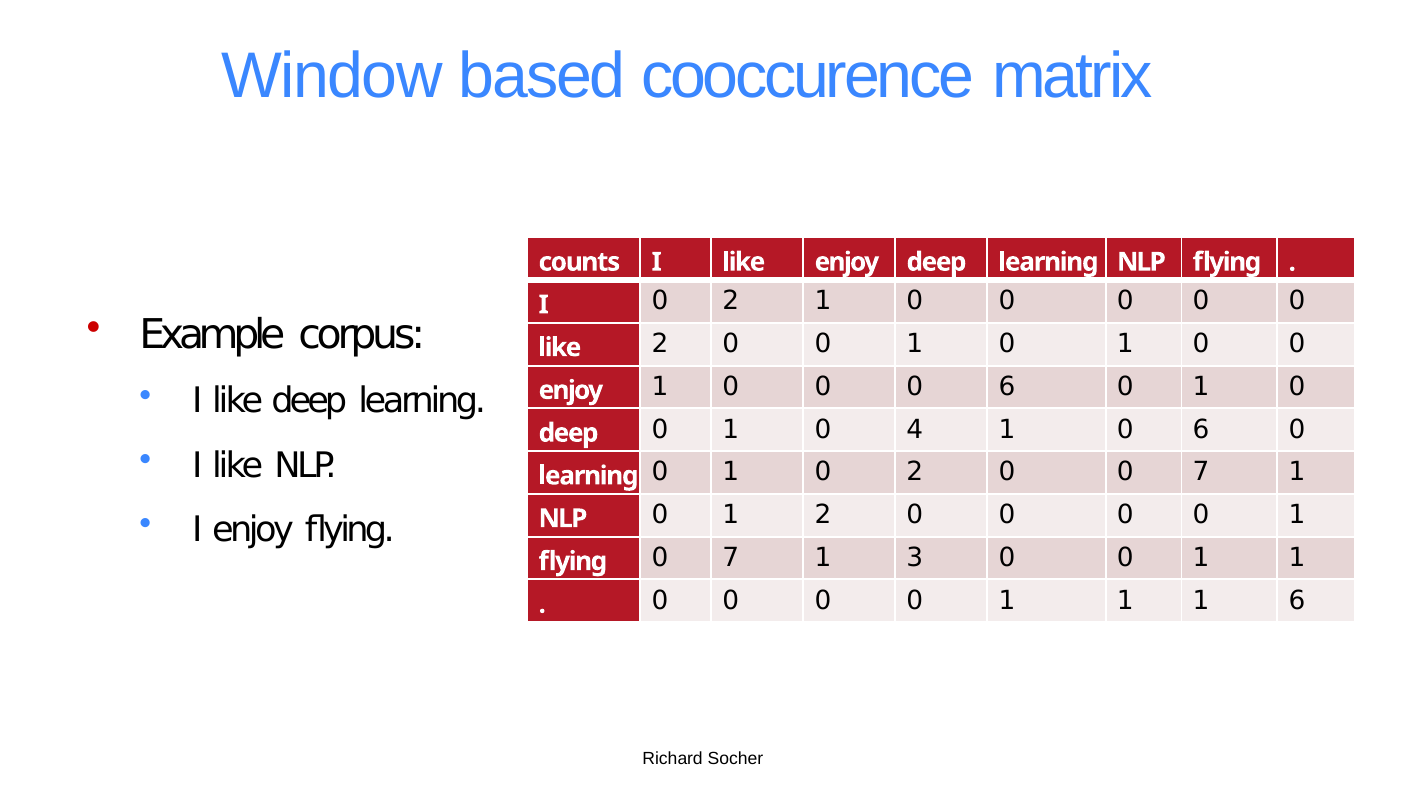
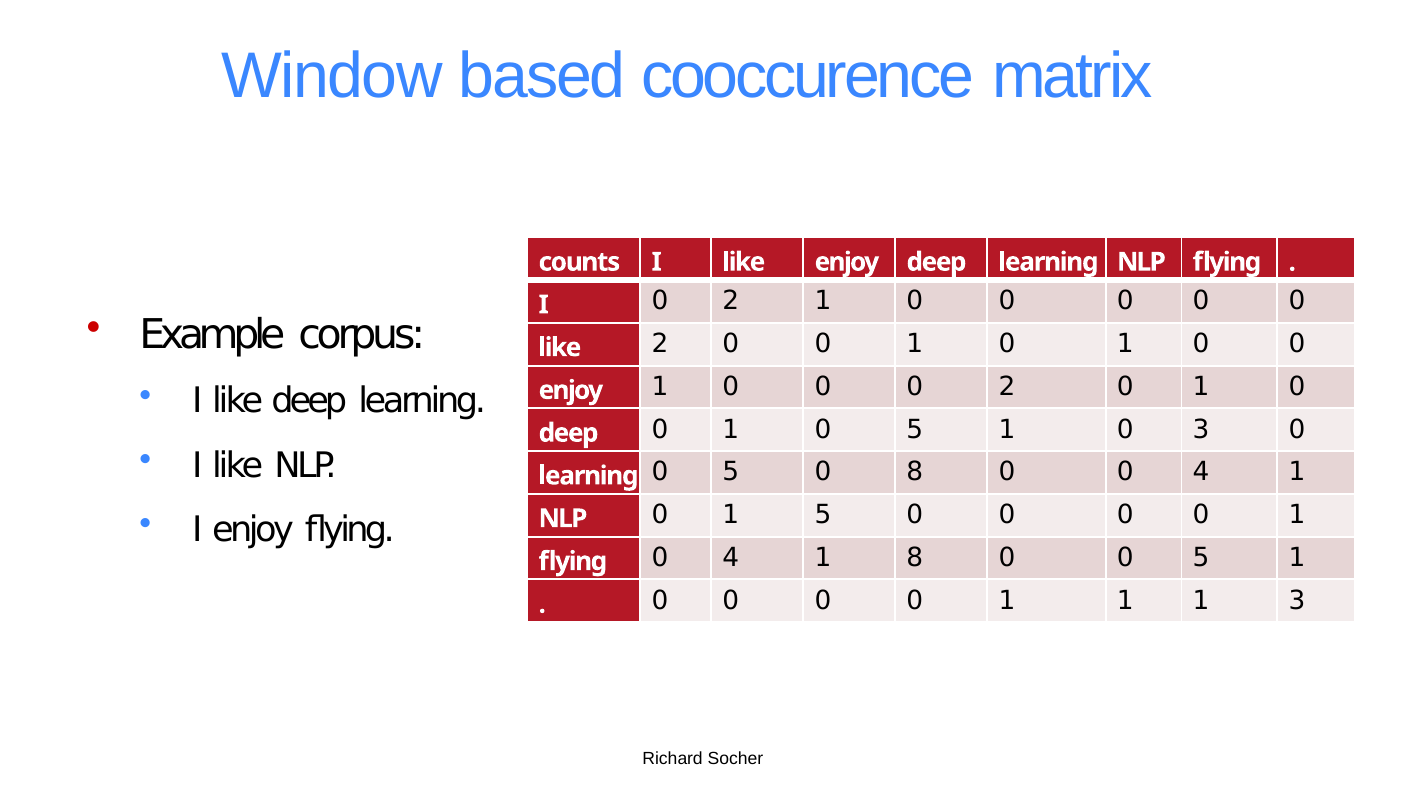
0 0 6: 6 -> 2
1 0 4: 4 -> 5
1 0 6: 6 -> 3
1 at (731, 472): 1 -> 5
2 at (915, 472): 2 -> 8
0 0 7: 7 -> 4
1 2: 2 -> 5
7 at (731, 558): 7 -> 4
1 3: 3 -> 8
1 at (1201, 558): 1 -> 5
1 6: 6 -> 3
